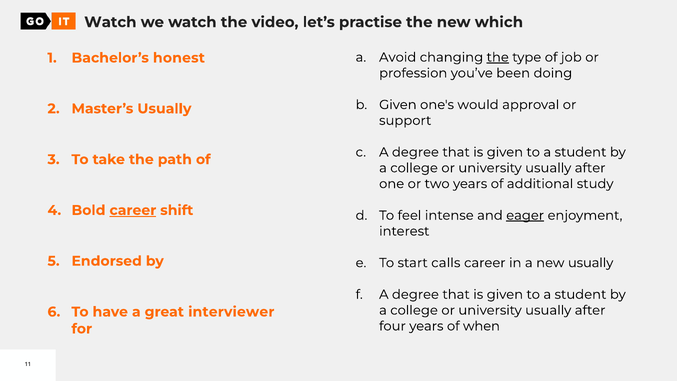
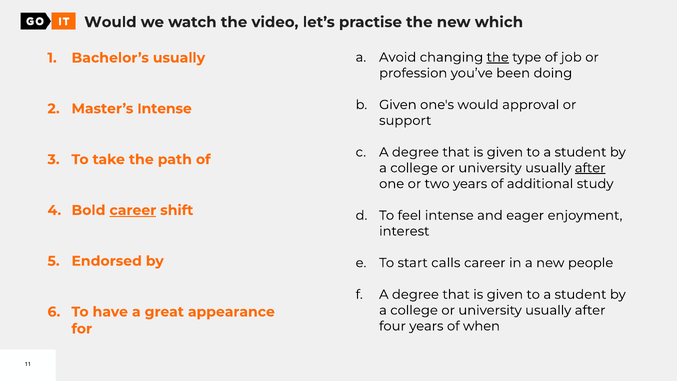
Watch at (110, 22): Watch -> Would
Bachelor’s honest: honest -> usually
Master’s Usually: Usually -> Intense
after at (590, 168) underline: none -> present
eager underline: present -> none
new usually: usually -> people
interviewer: interviewer -> appearance
